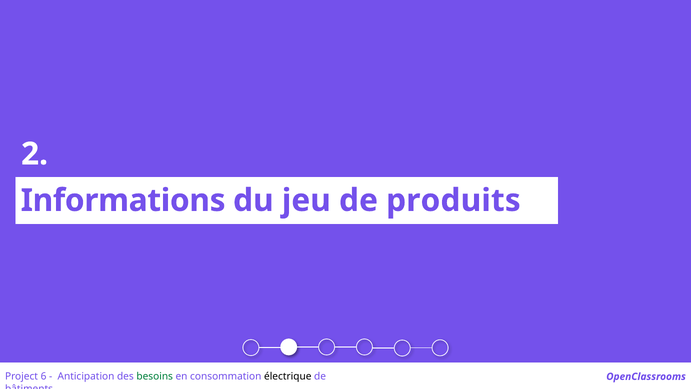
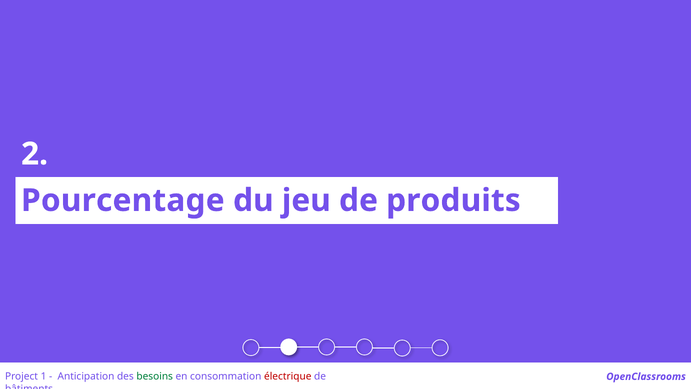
Informations: Informations -> Pourcentage
6: 6 -> 1
électrique colour: black -> red
